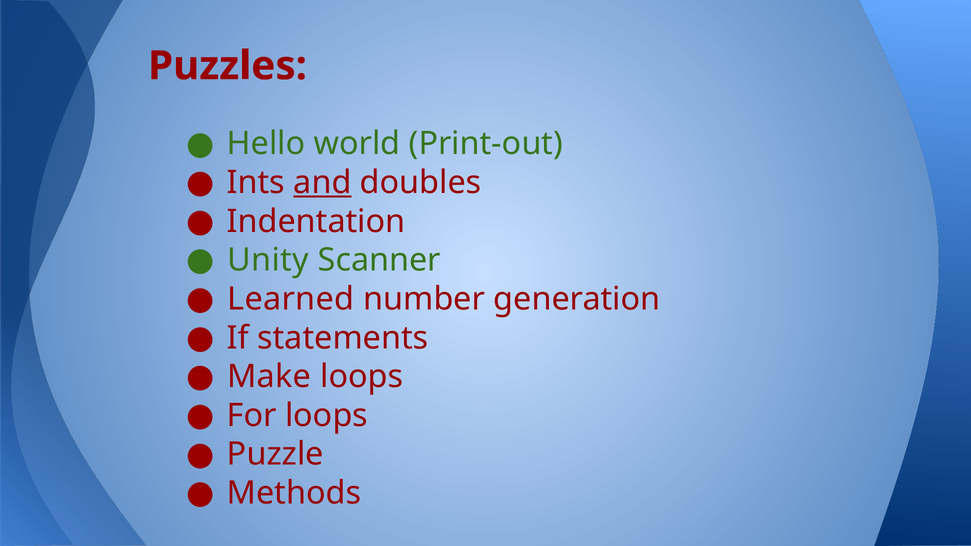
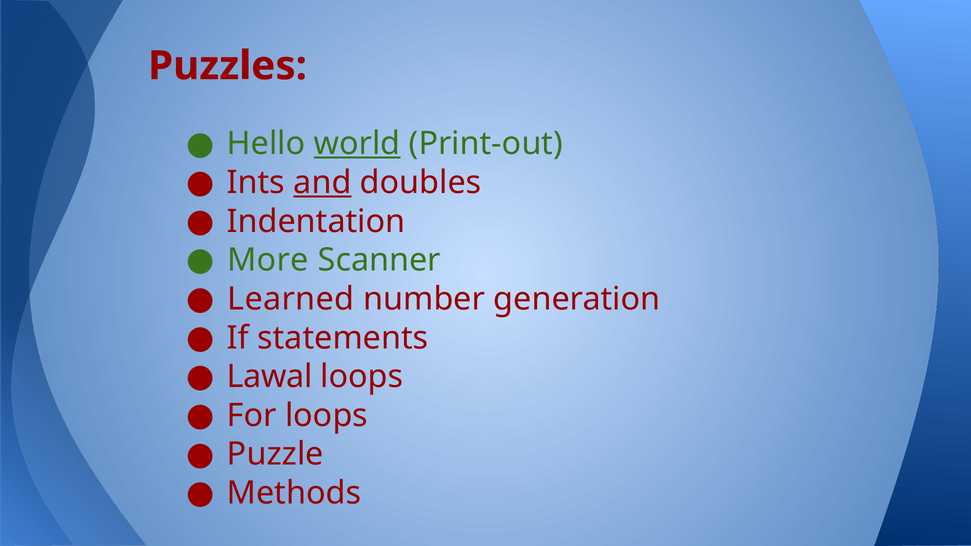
world underline: none -> present
Unity: Unity -> More
Make: Make -> Lawal
